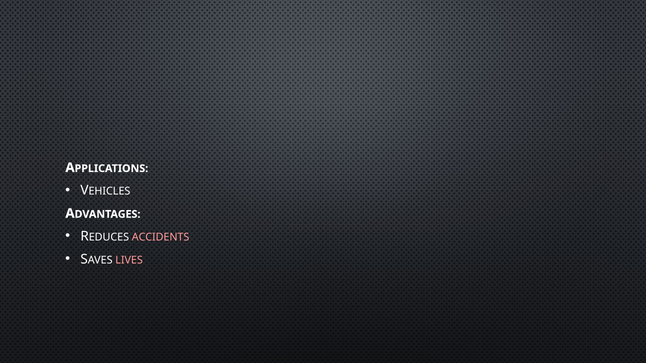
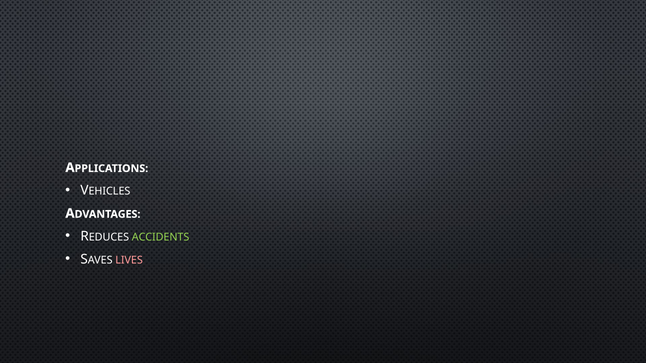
ACCIDENTS colour: pink -> light green
